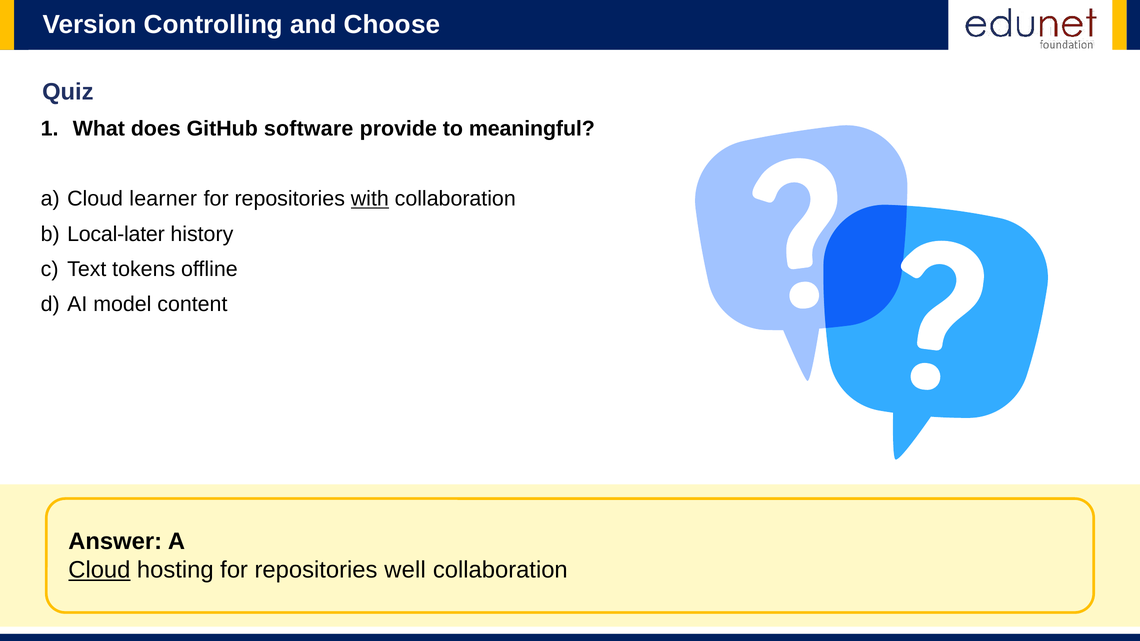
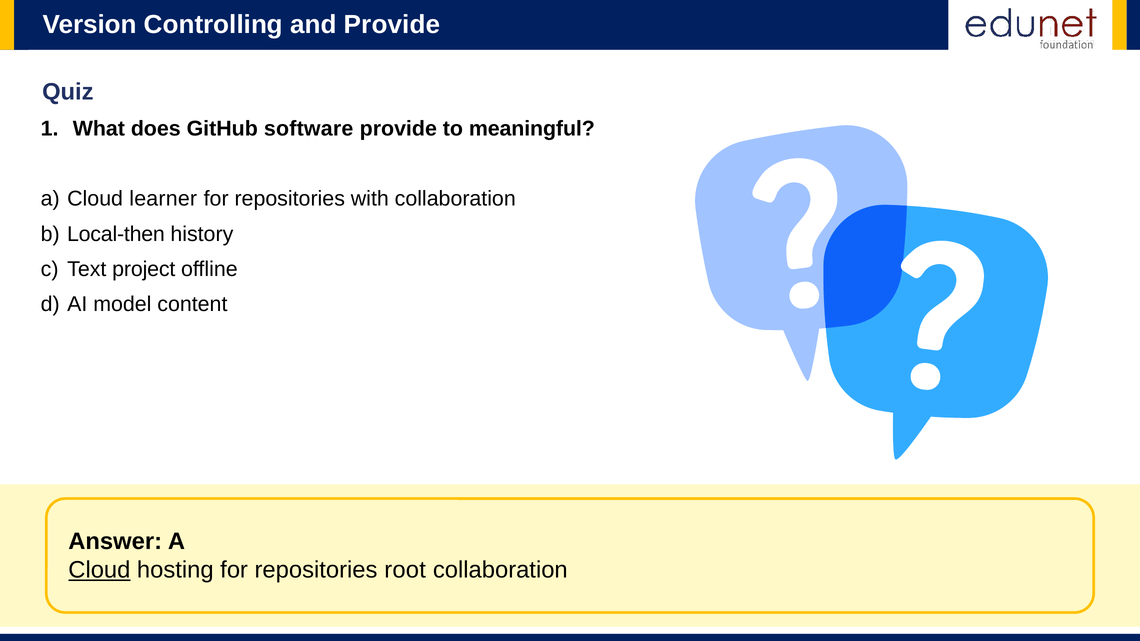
Choose at (392, 25): Choose -> Provide
with underline: present -> none
Local-later: Local-later -> Local-then
tokens: tokens -> project
well: well -> root
